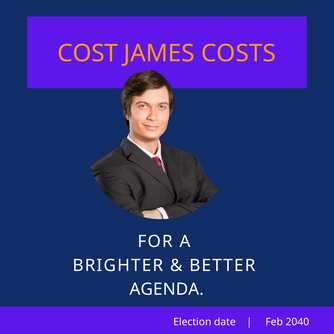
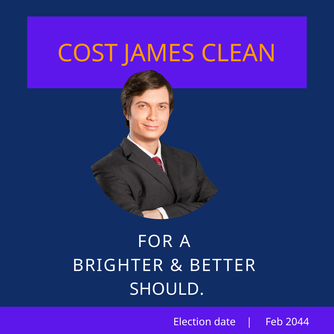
COSTS: COSTS -> CLEAN
AGENDA: AGENDA -> SHOULD
2040: 2040 -> 2044
